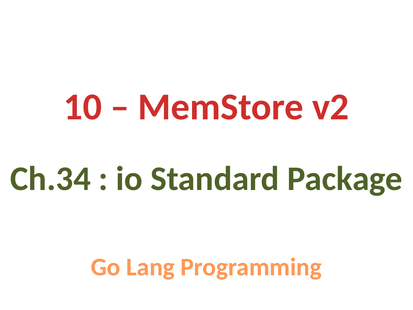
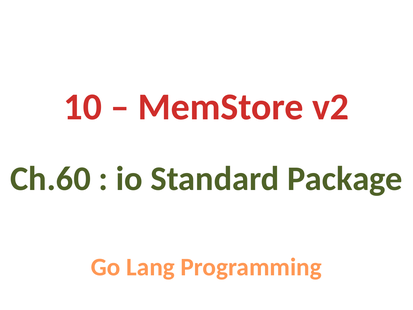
Ch.34: Ch.34 -> Ch.60
